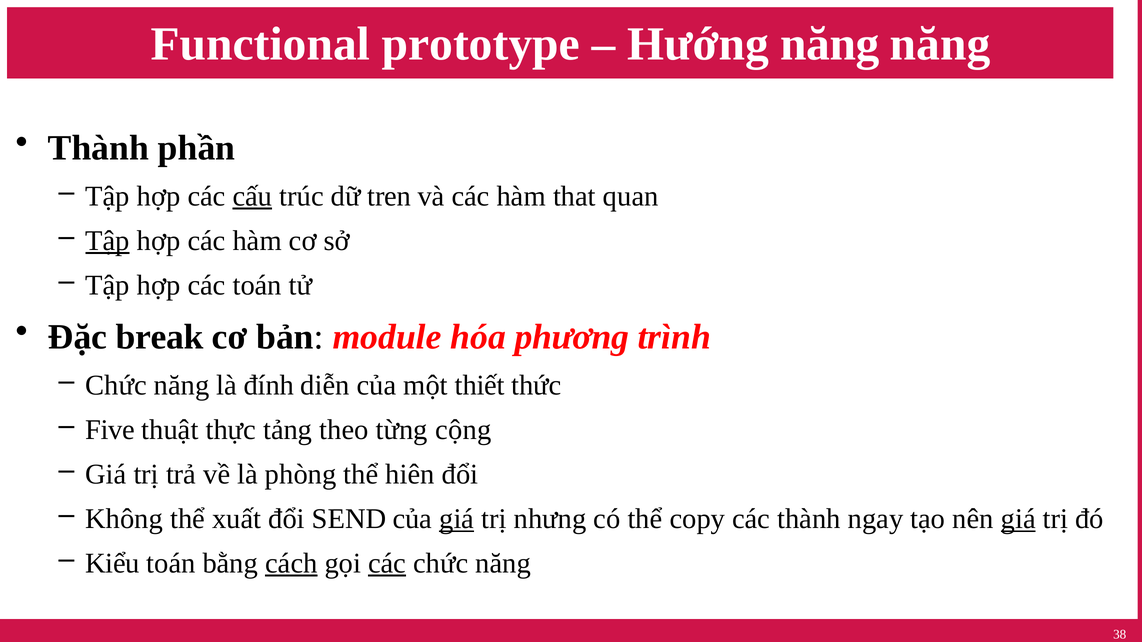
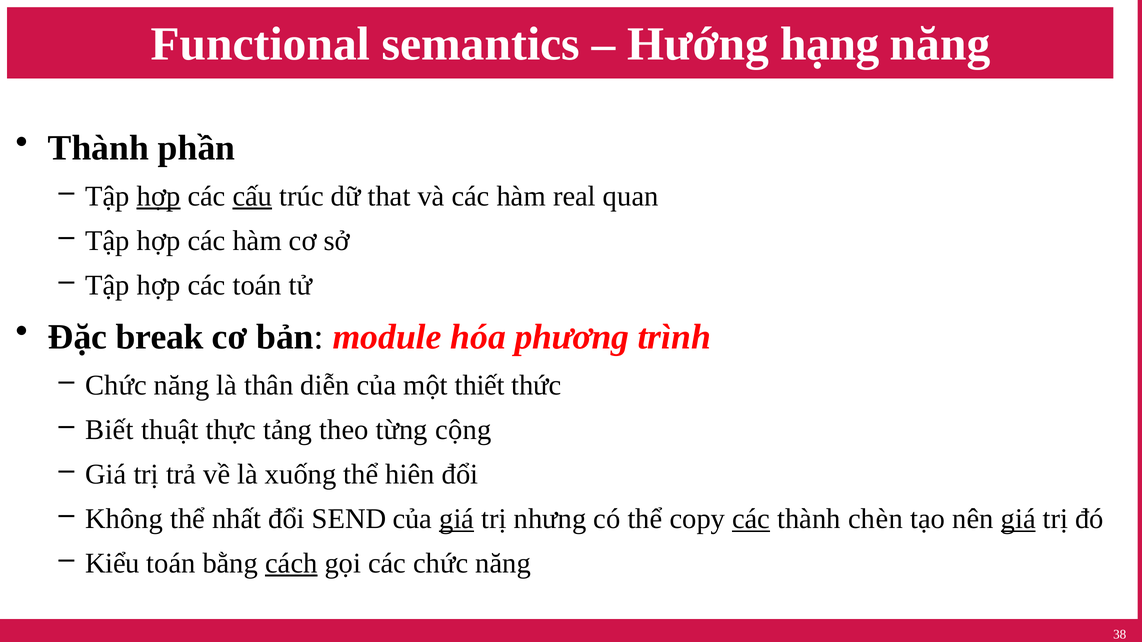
prototype: prototype -> semantics
Hướng năng: năng -> hạng
hợp at (159, 196) underline: none -> present
tren: tren -> that
that: that -> real
Tập at (107, 241) underline: present -> none
đính: đính -> thân
Five: Five -> Biết
phòng: phòng -> xuống
xuất: xuất -> nhất
các at (751, 519) underline: none -> present
ngay: ngay -> chèn
các at (387, 564) underline: present -> none
